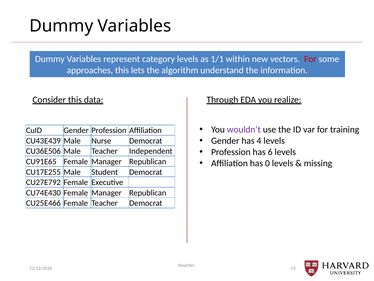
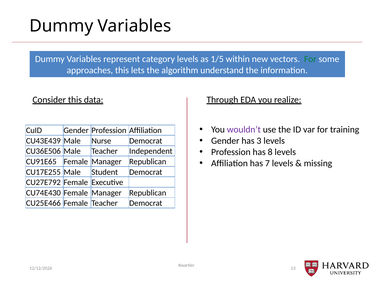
1/1: 1/1 -> 1/5
For at (310, 59) colour: red -> green
4: 4 -> 3
6: 6 -> 8
0: 0 -> 7
